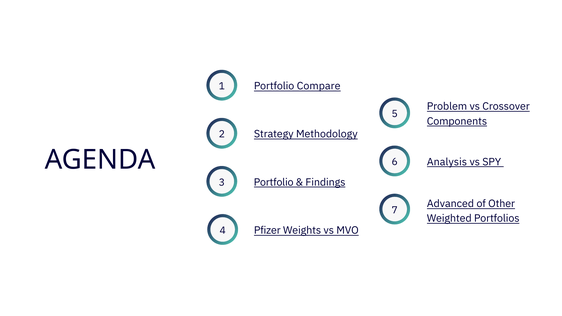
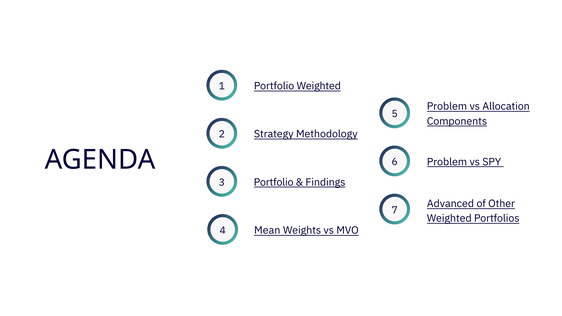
Portfolio Compare: Compare -> Weighted
Crossover: Crossover -> Allocation
Analysis at (447, 162): Analysis -> Problem
Pfizer: Pfizer -> Mean
